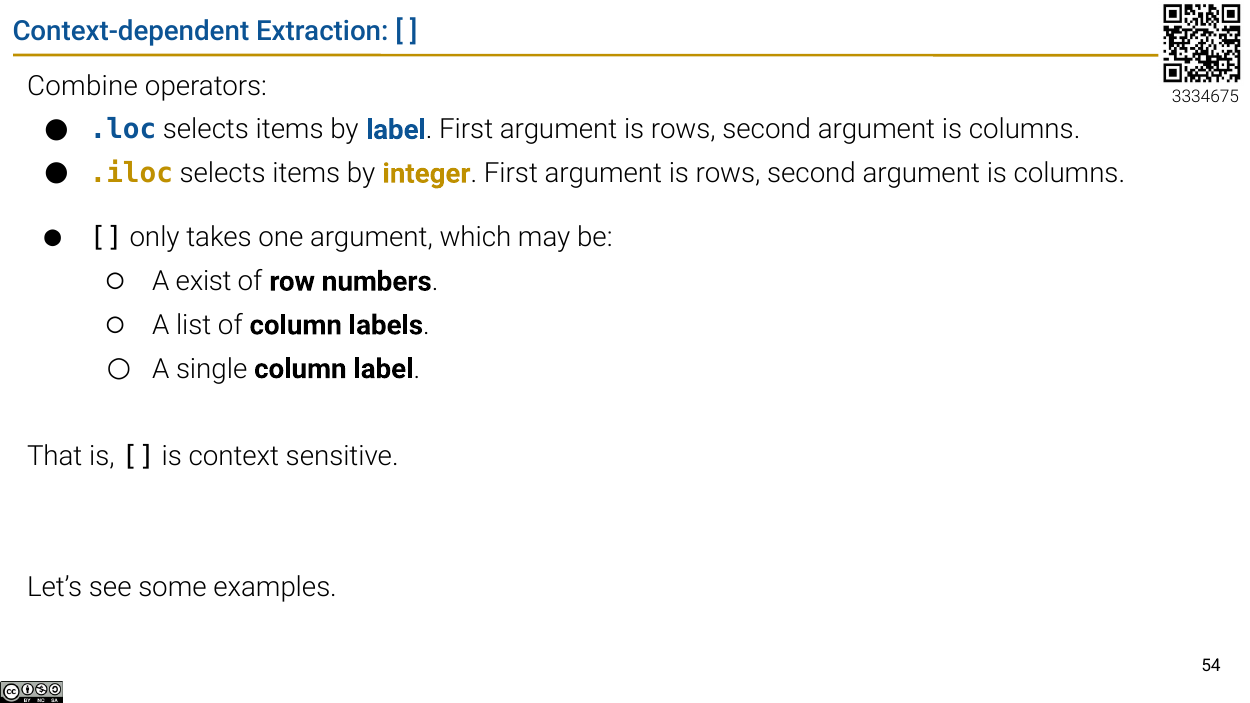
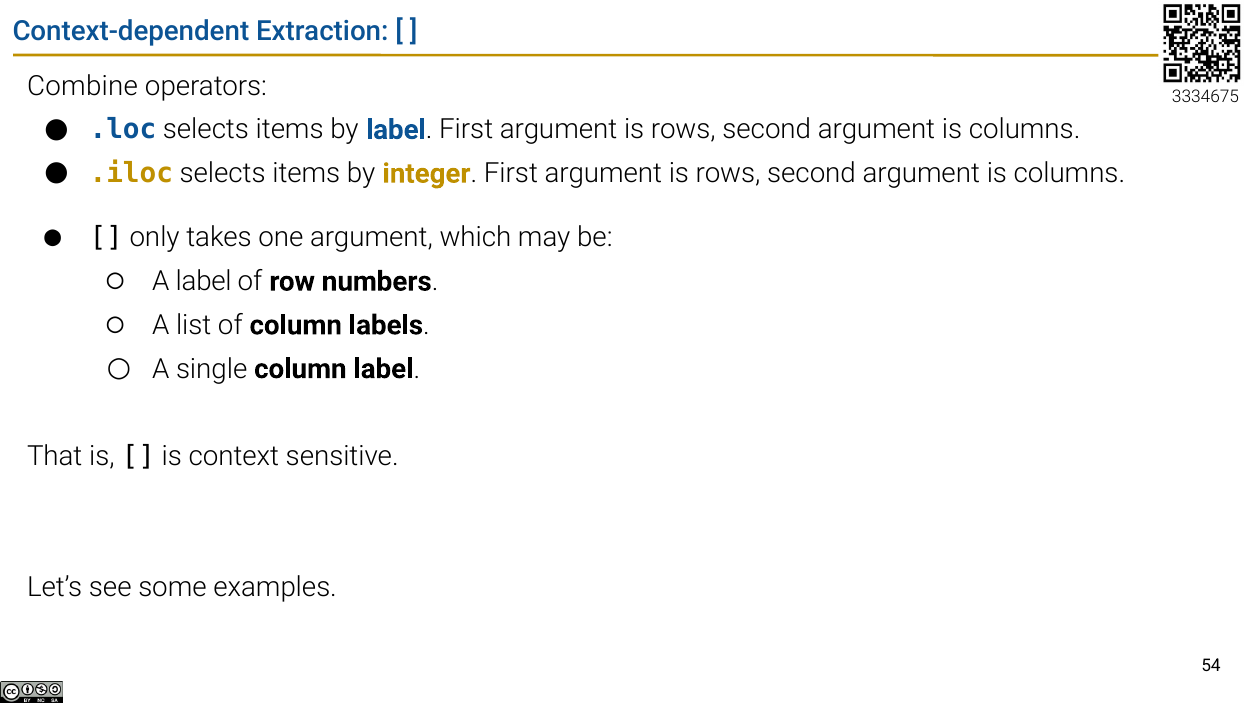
A exist: exist -> label
